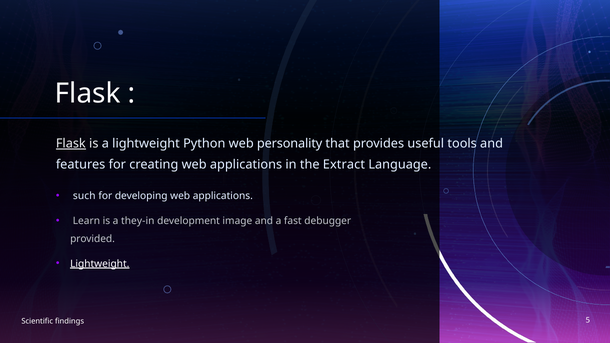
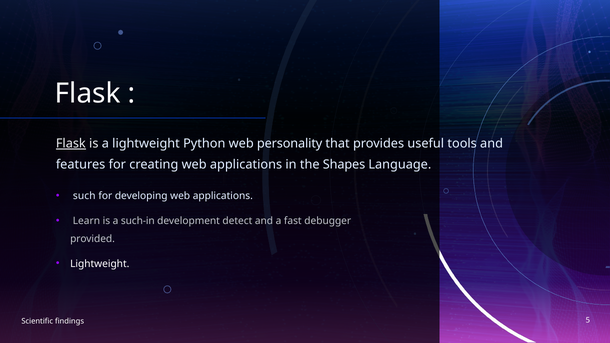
Extract: Extract -> Shapes
they-in: they-in -> such-in
image: image -> detect
Lightweight at (100, 264) underline: present -> none
